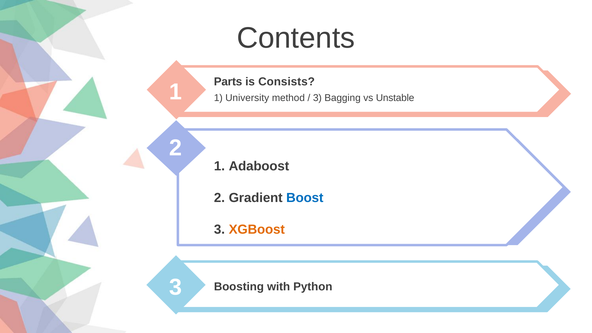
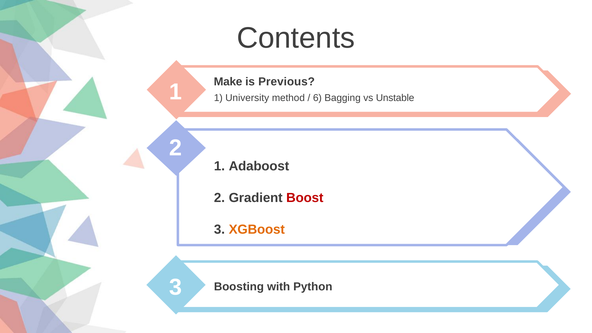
Parts: Parts -> Make
Consists: Consists -> Previous
3 at (317, 98): 3 -> 6
Boost colour: blue -> red
